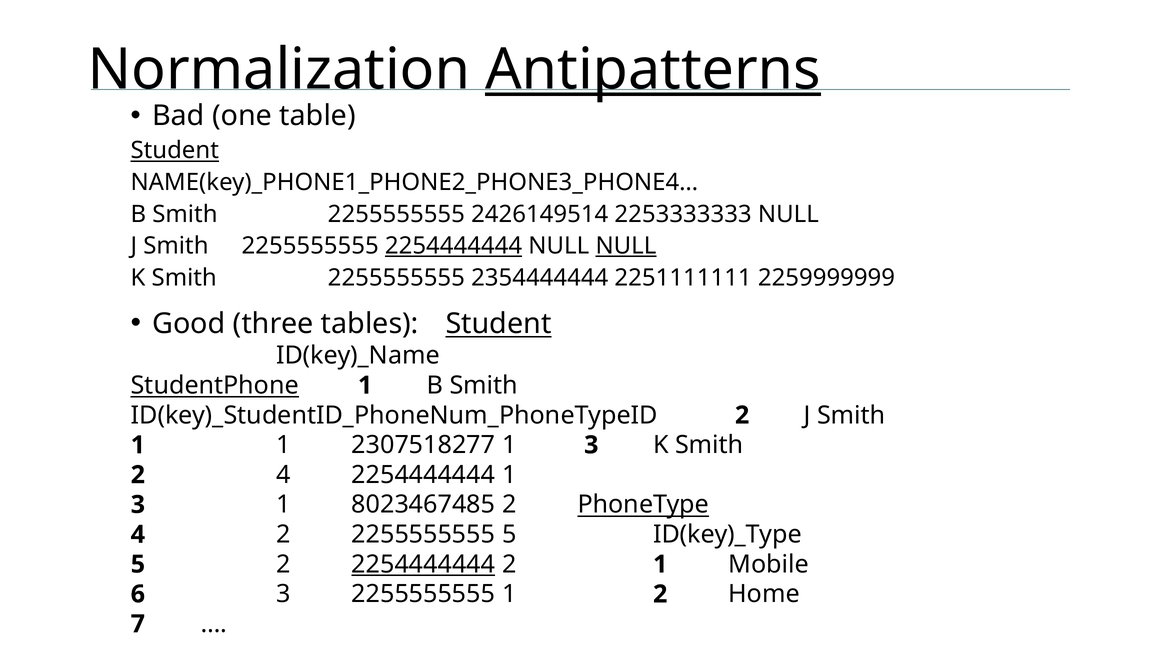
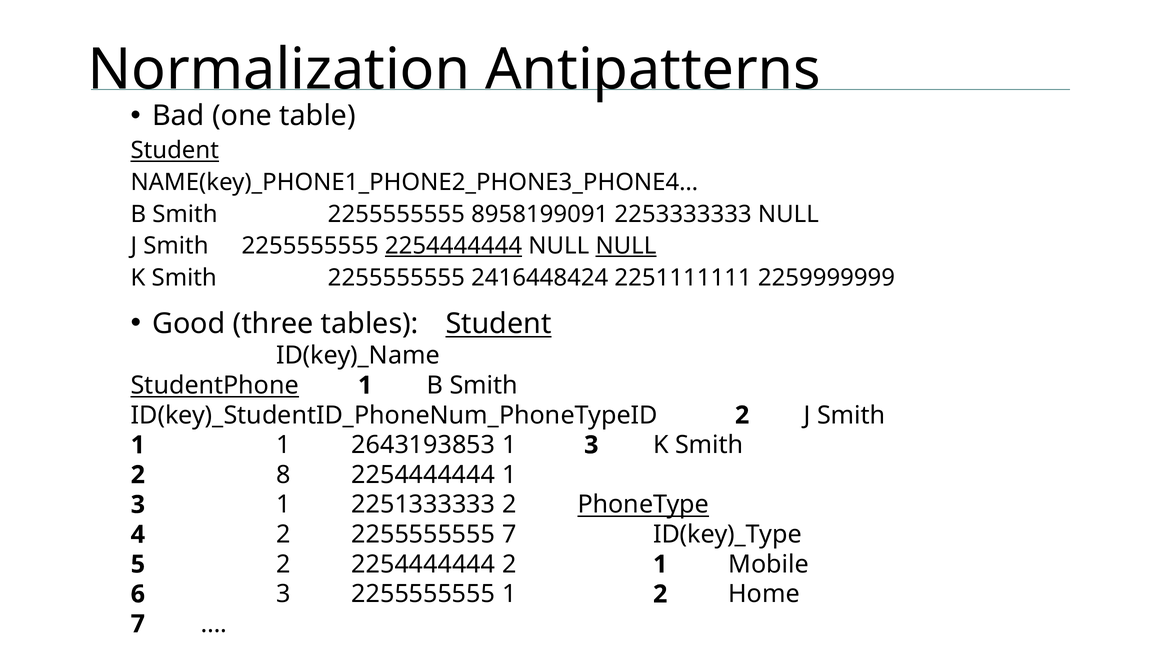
Antipatterns underline: present -> none
2426149514: 2426149514 -> 8958199091
2354444444: 2354444444 -> 2416448424
2307518277: 2307518277 -> 2643193853
2 4: 4 -> 8
8023467485: 8023467485 -> 2251333333
2255555555 5: 5 -> 7
2254444444 at (423, 564) underline: present -> none
